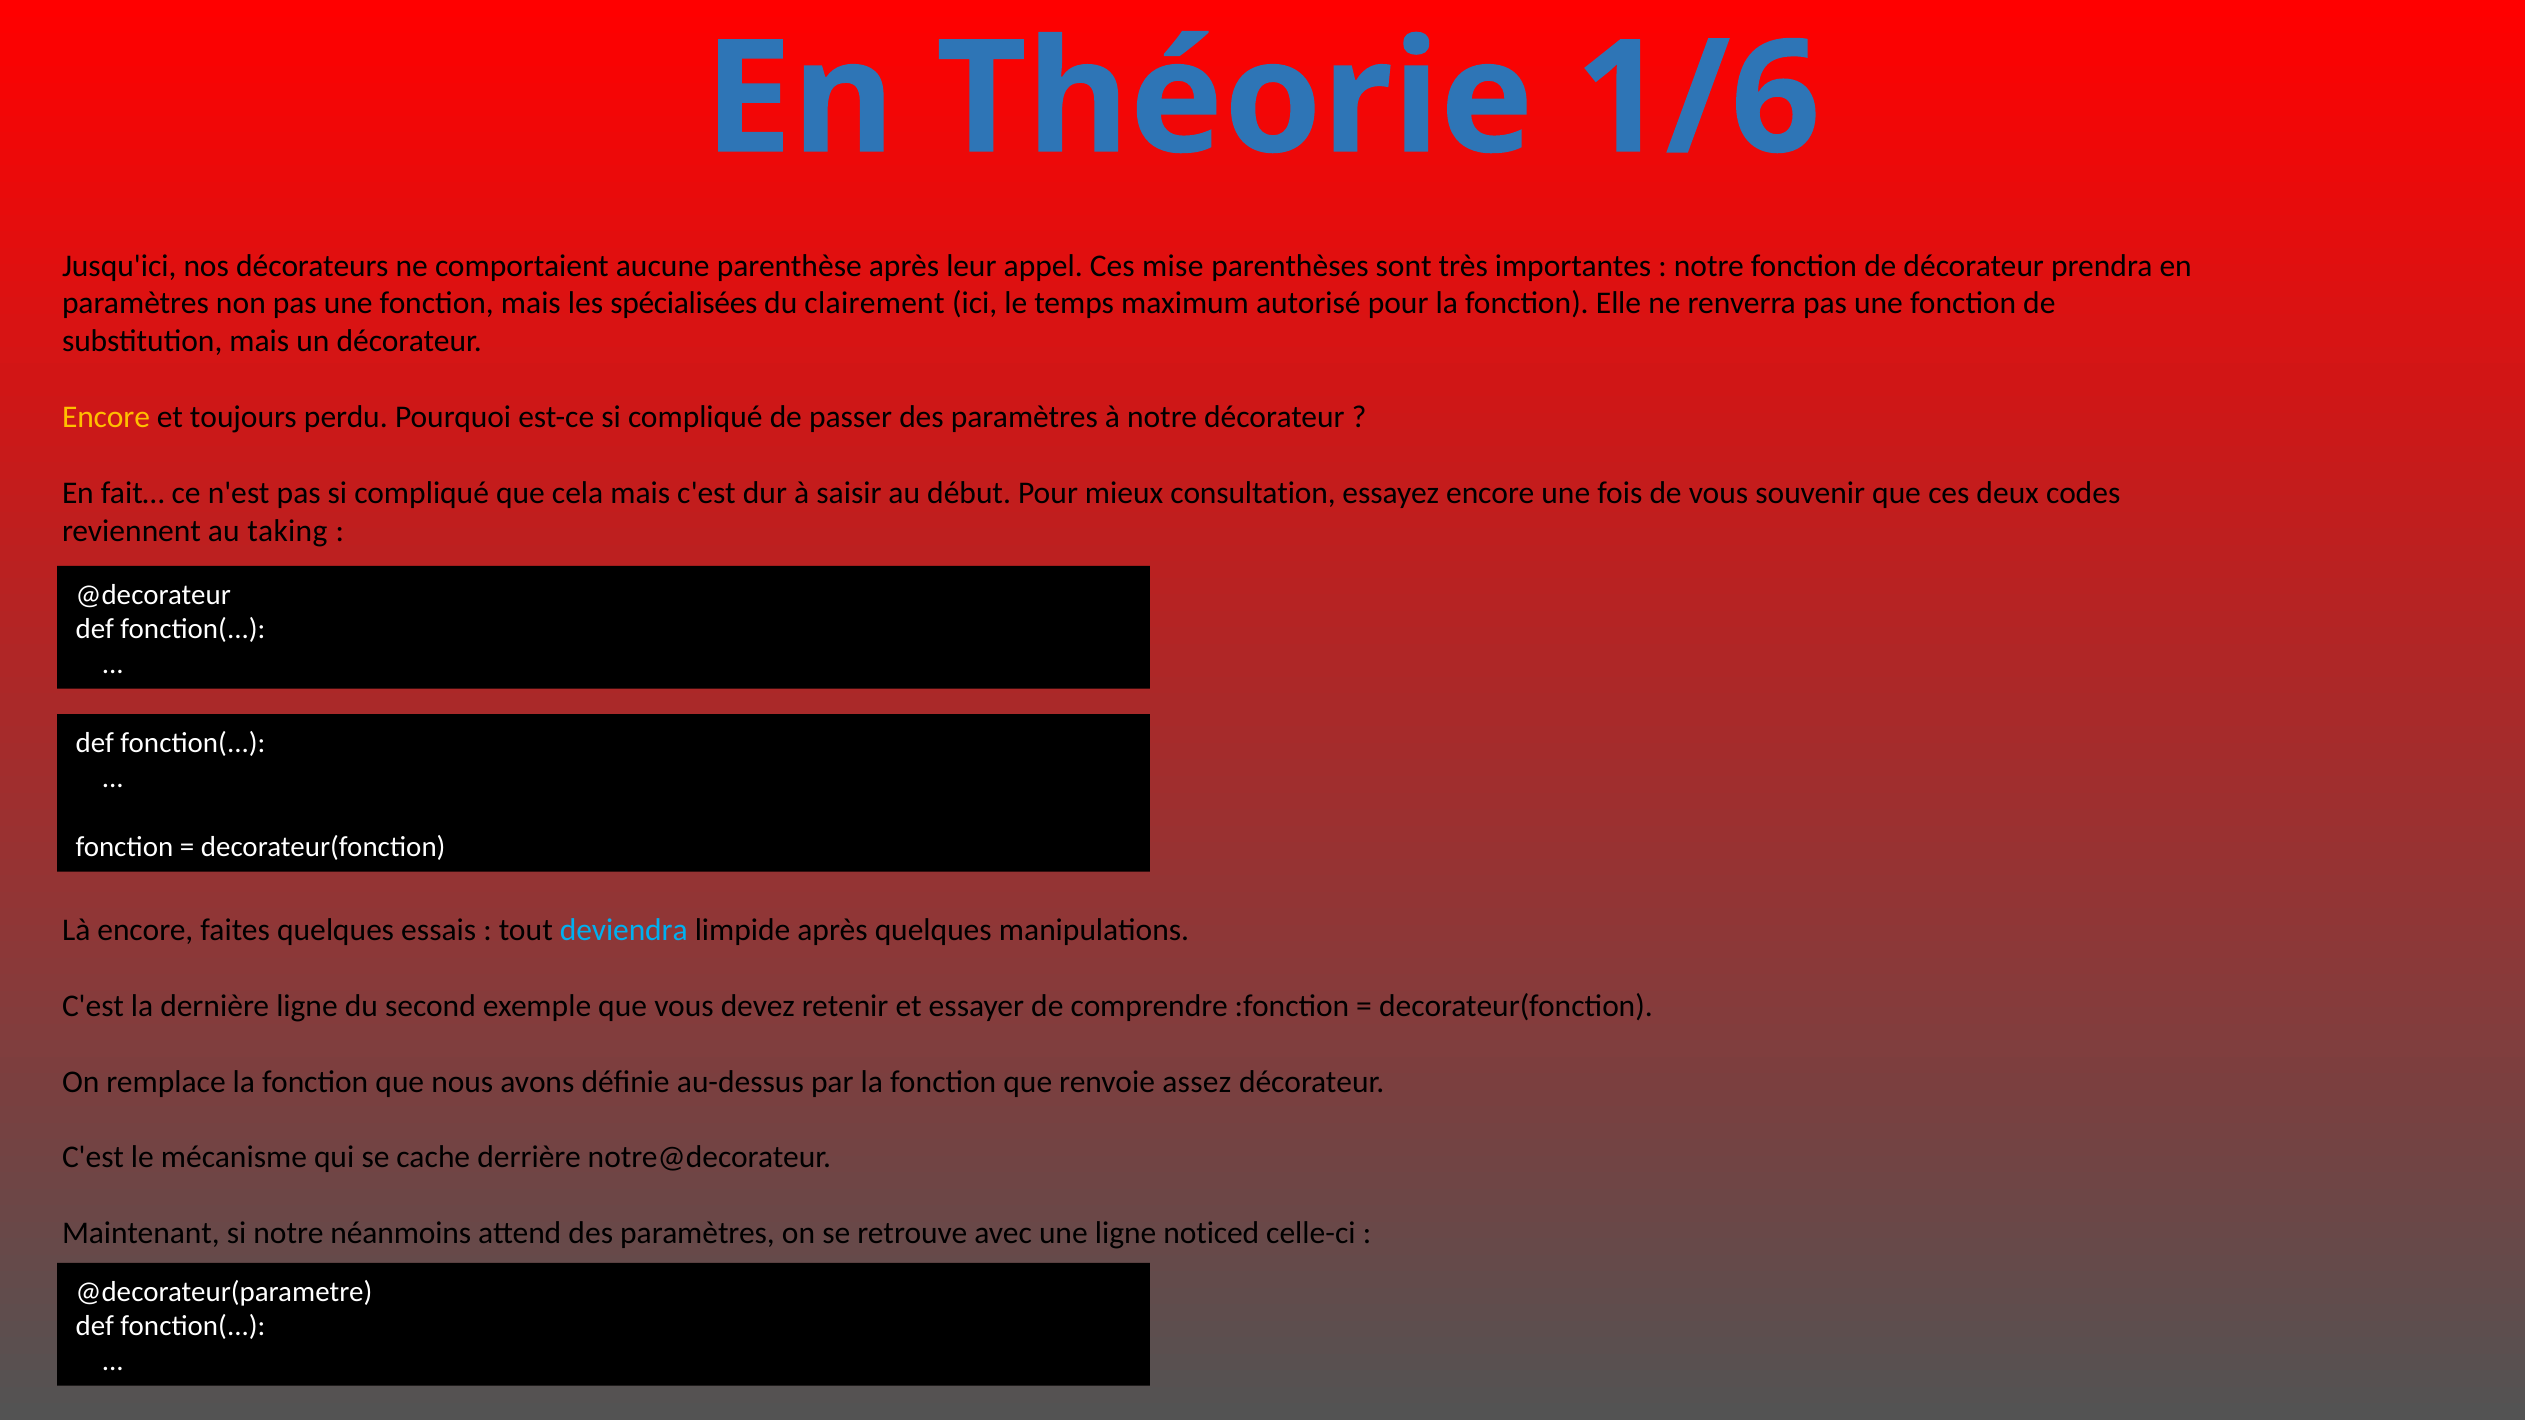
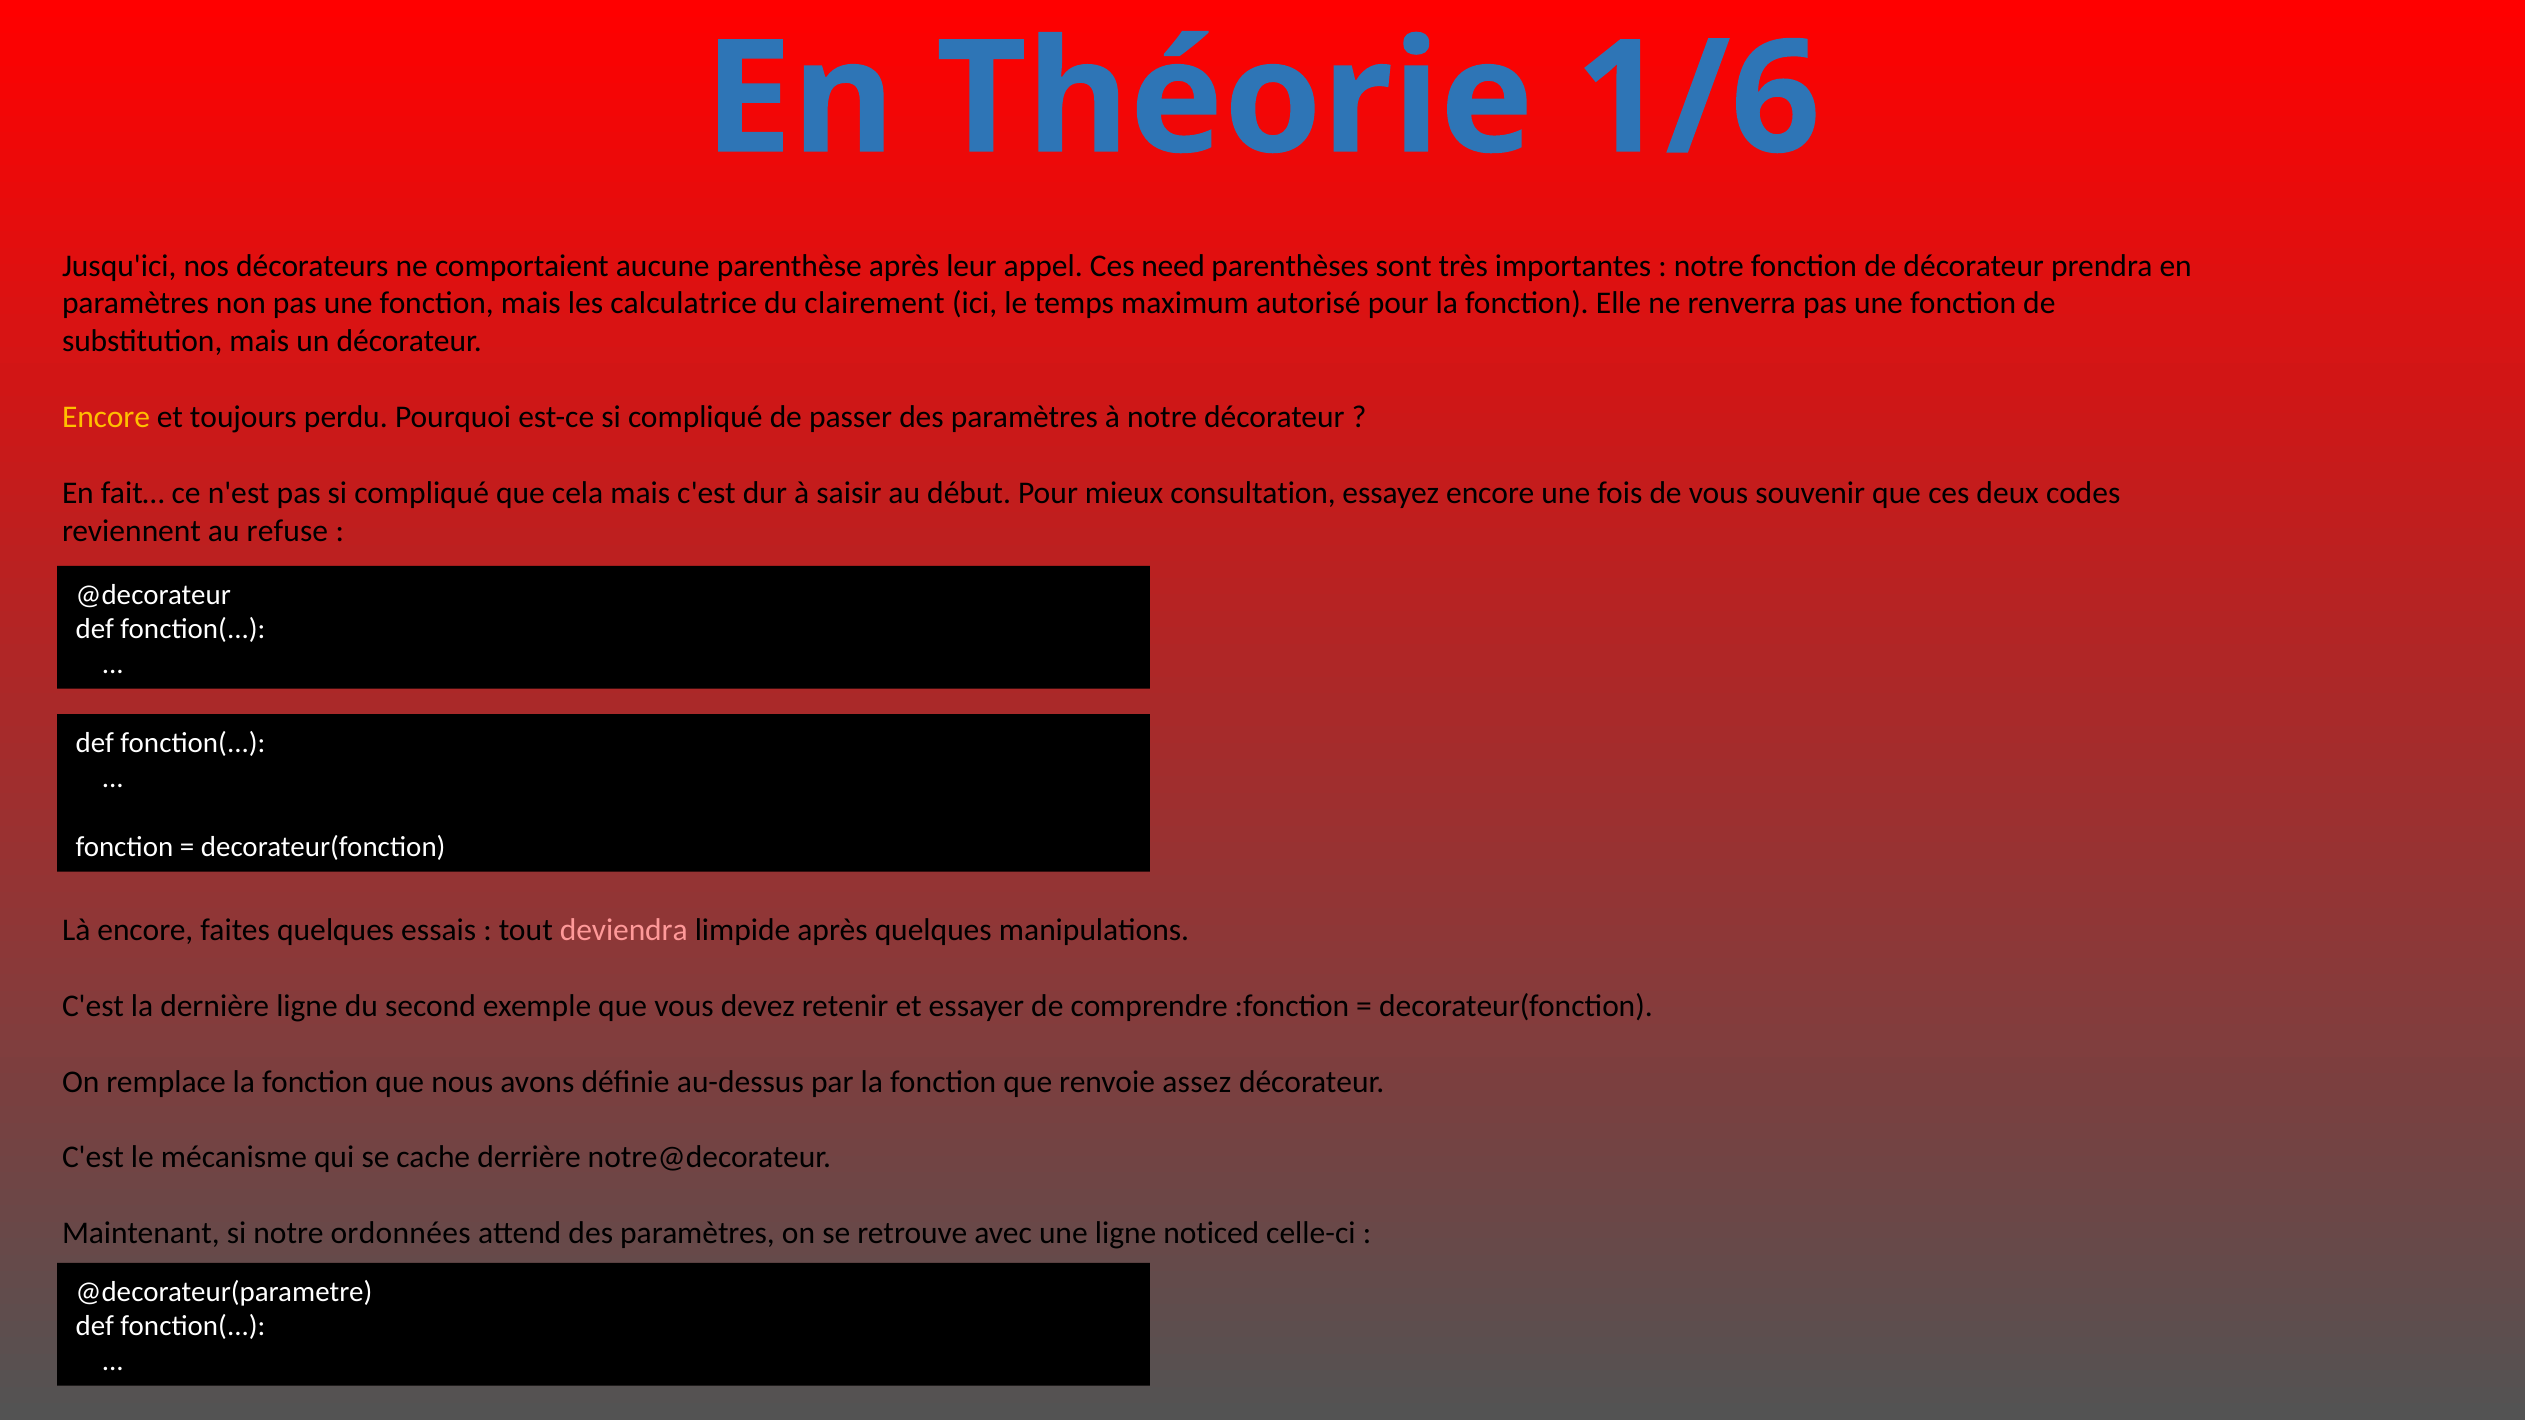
mise: mise -> need
spécialisées: spécialisées -> calculatrice
taking: taking -> refuse
deviendra colour: light blue -> pink
néanmoins: néanmoins -> ordonnées
